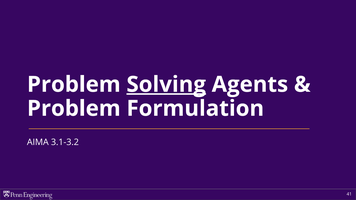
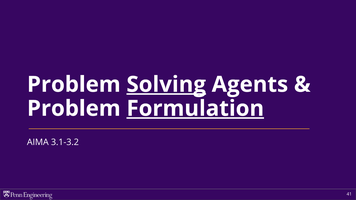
Formulation underline: none -> present
